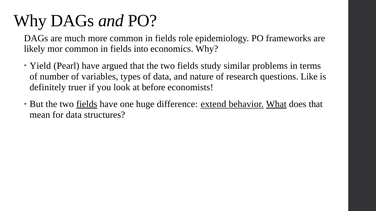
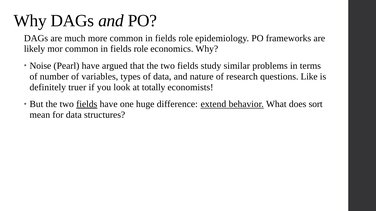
into at (141, 49): into -> role
Yield: Yield -> Noise
before: before -> totally
What underline: present -> none
does that: that -> sort
